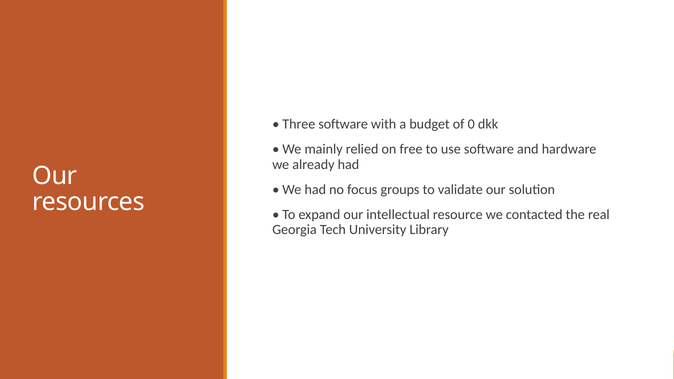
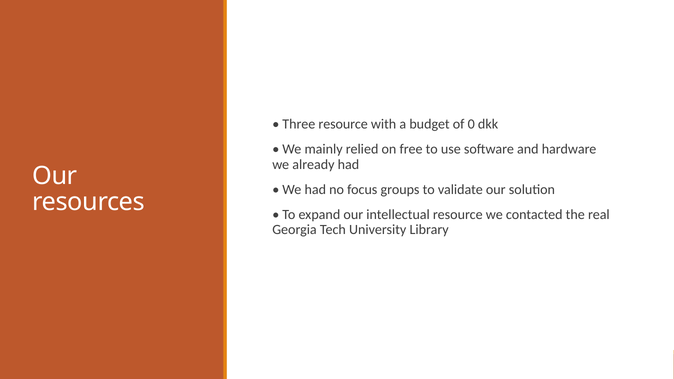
Three software: software -> resource
